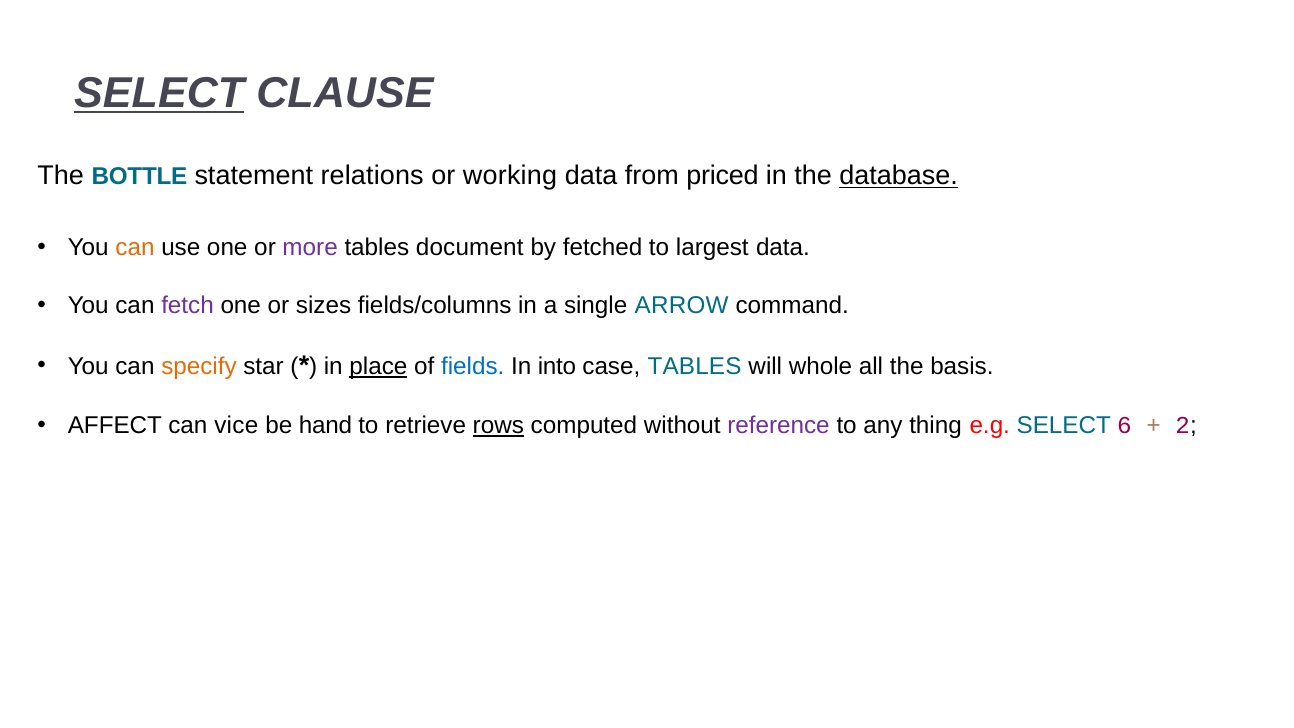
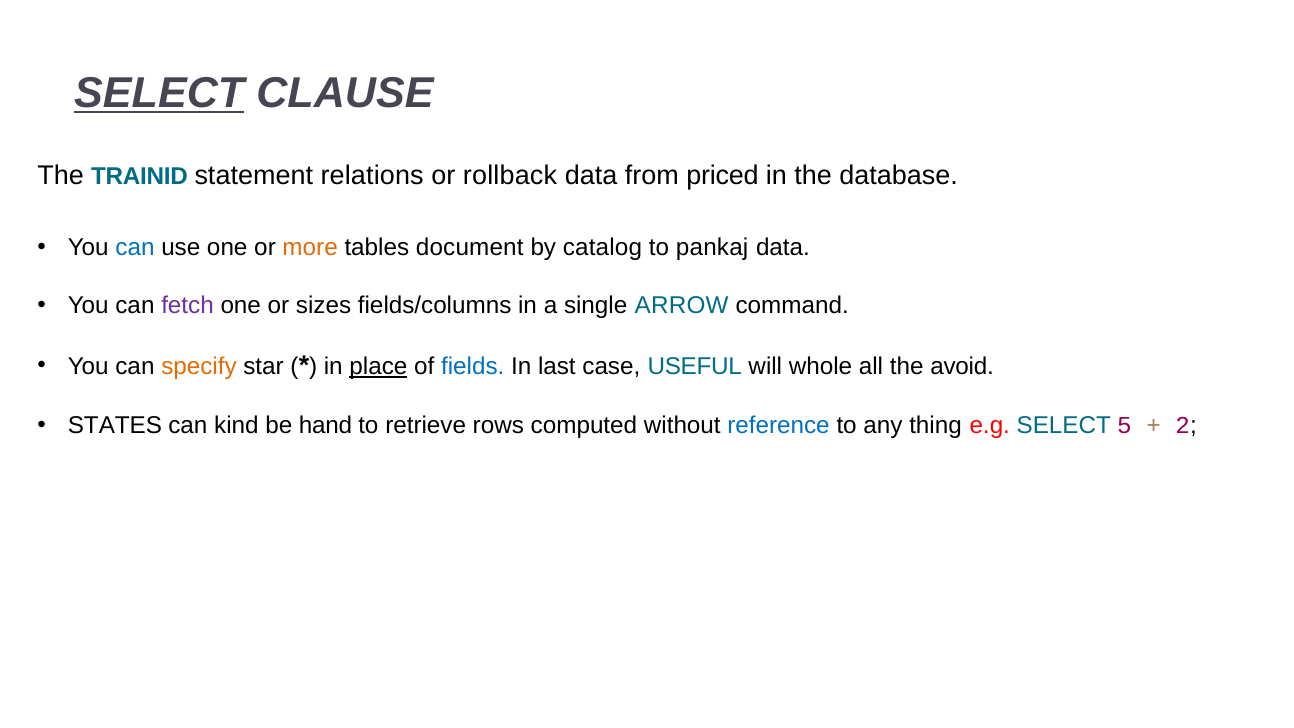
BOTTLE: BOTTLE -> TRAINID
working: working -> rollback
database underline: present -> none
can at (135, 247) colour: orange -> blue
more colour: purple -> orange
fetched: fetched -> catalog
largest: largest -> pankaj
into: into -> last
case TABLES: TABLES -> USEFUL
basis: basis -> avoid
AFFECT: AFFECT -> STATES
vice: vice -> kind
rows underline: present -> none
reference colour: purple -> blue
6: 6 -> 5
